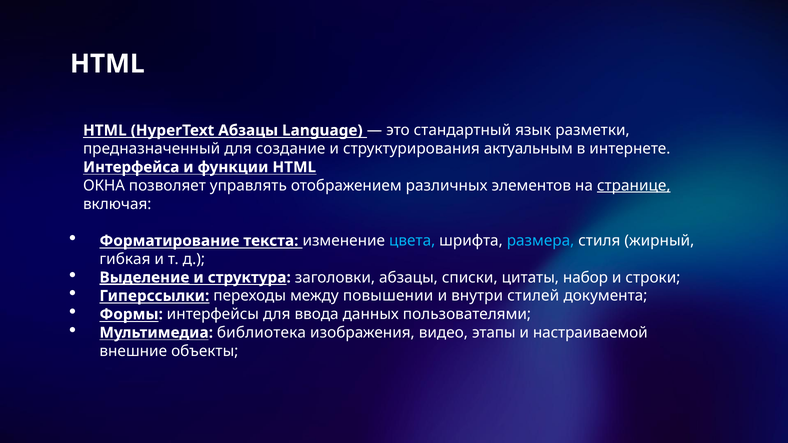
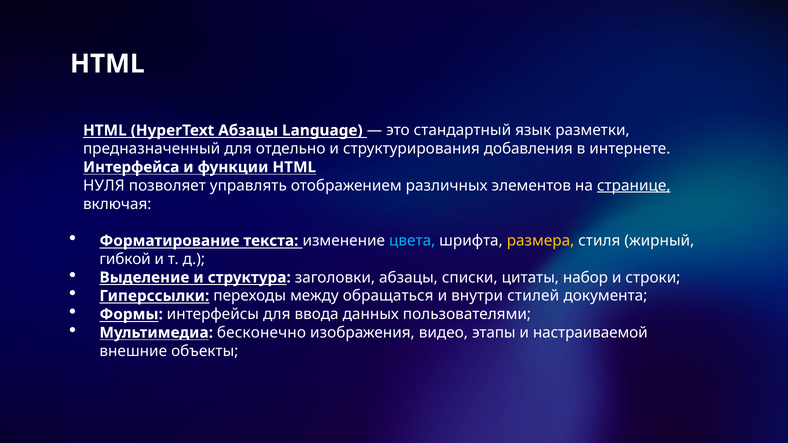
создание: создание -> отдельно
актуальным: актуальным -> добавления
ОКНА: ОКНА -> НУЛЯ
размера colour: light blue -> yellow
гибкая: гибкая -> гибкой
Выделение underline: present -> none
повышении: повышении -> обращаться
библиотека: библиотека -> бесконечно
